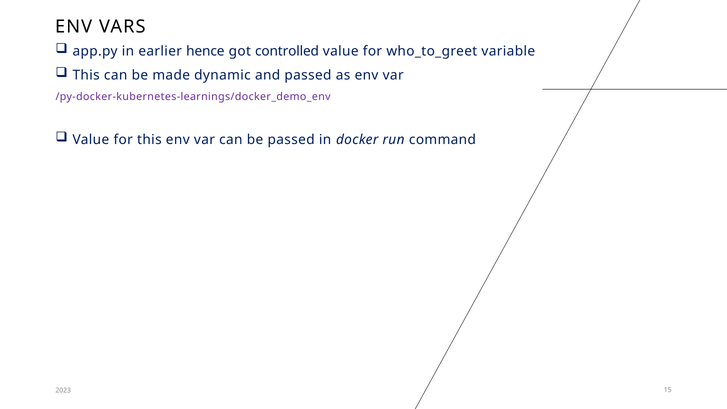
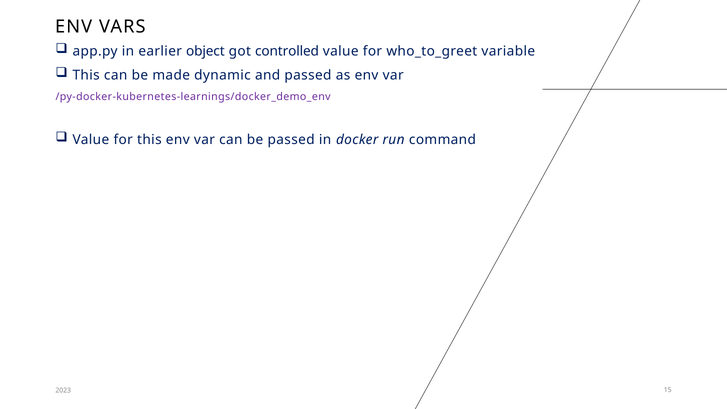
hence: hence -> object
